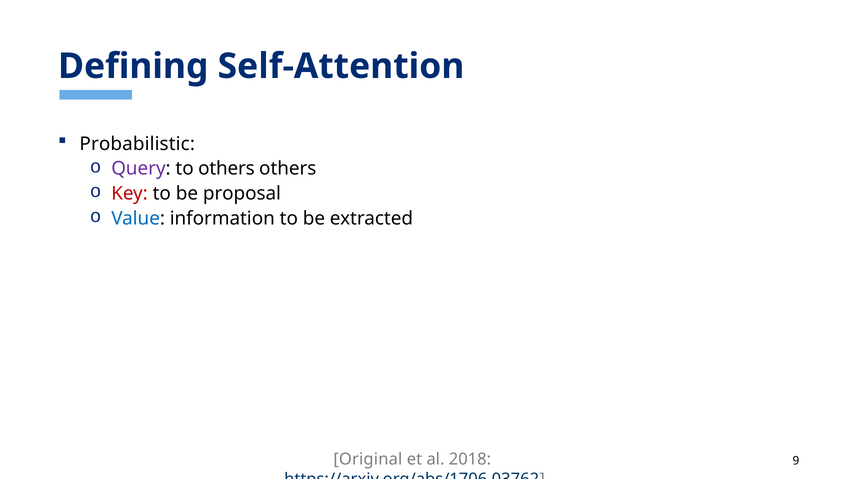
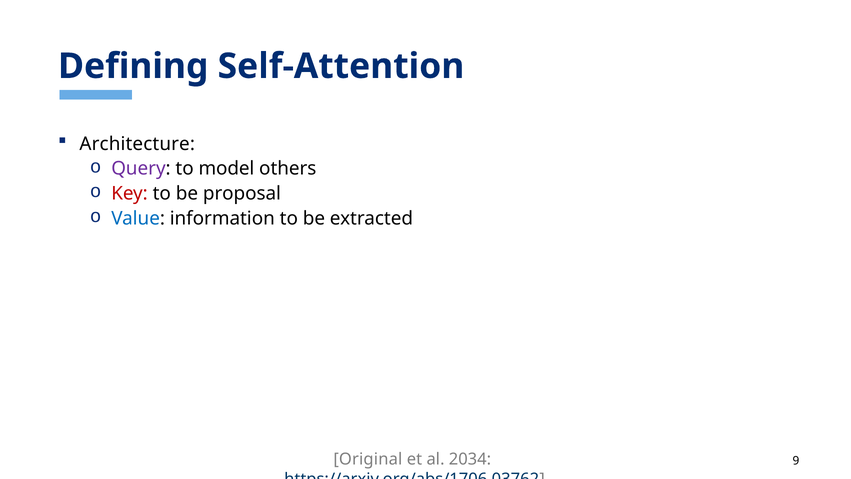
Probabilistic: Probabilistic -> Architecture
to others: others -> model
2018: 2018 -> 2034
